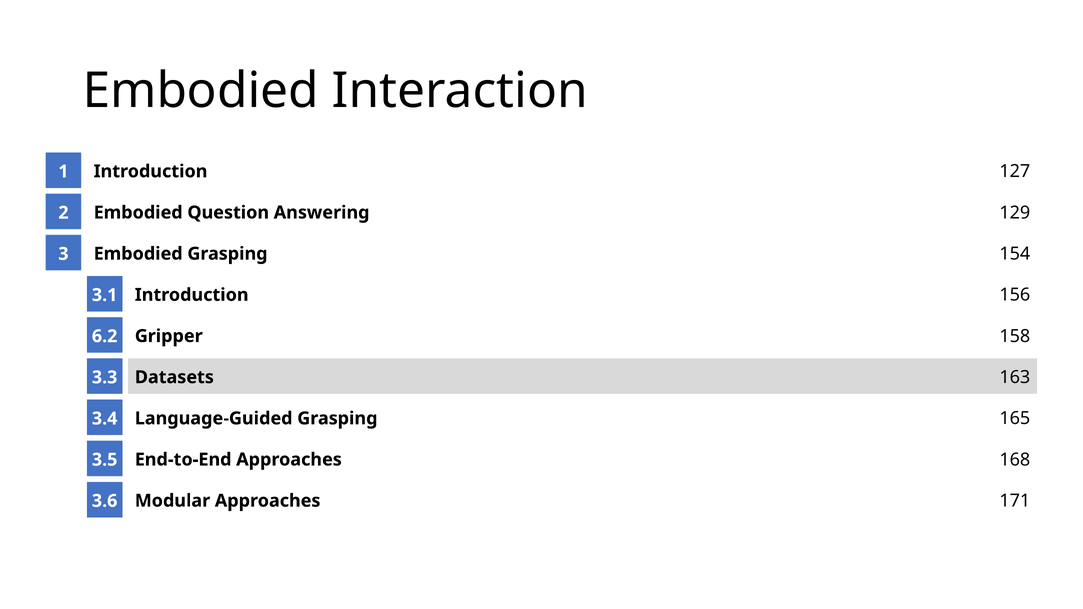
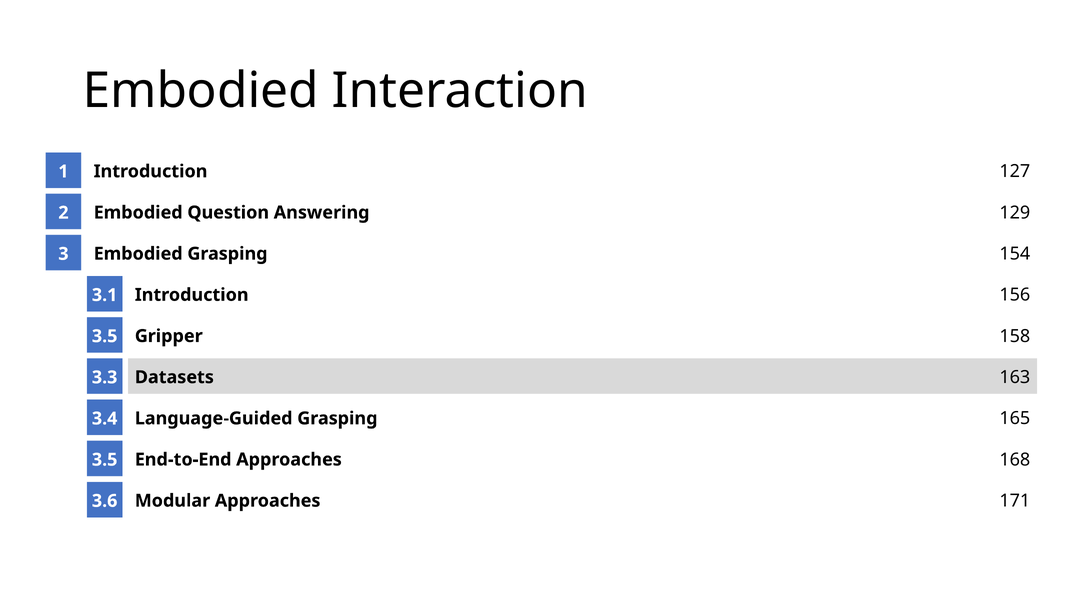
6.2 at (105, 336): 6.2 -> 3.5
